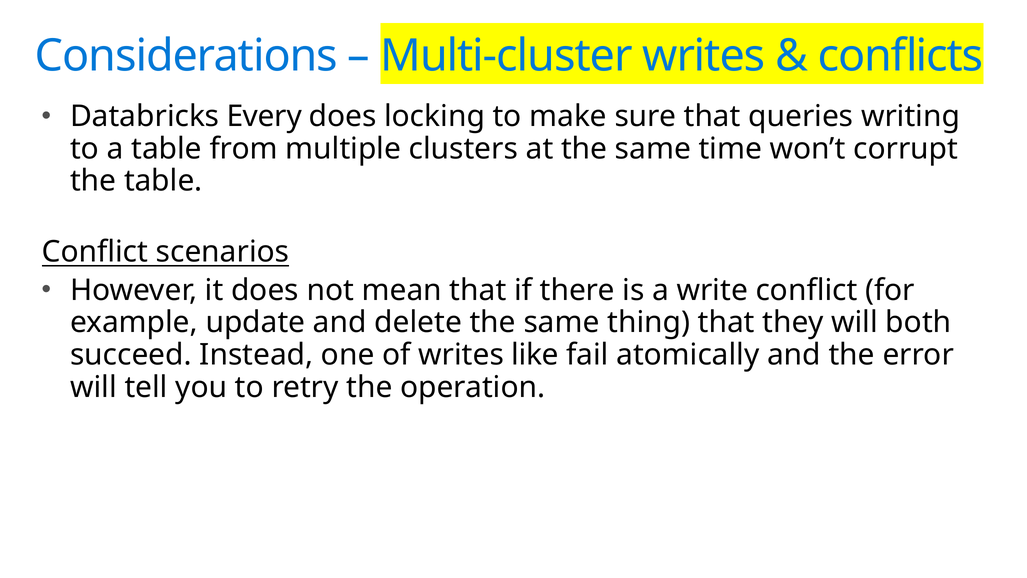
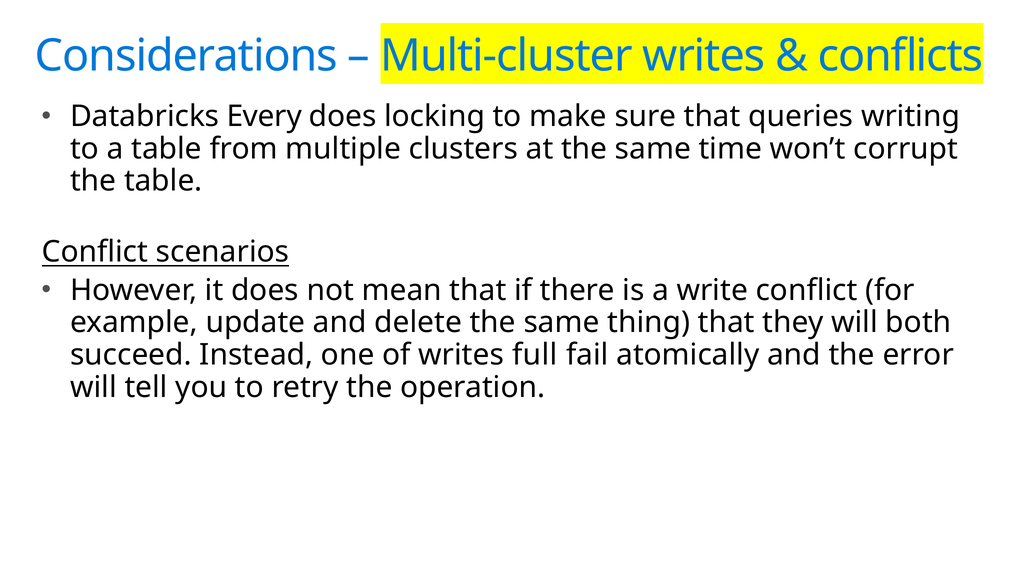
like: like -> full
